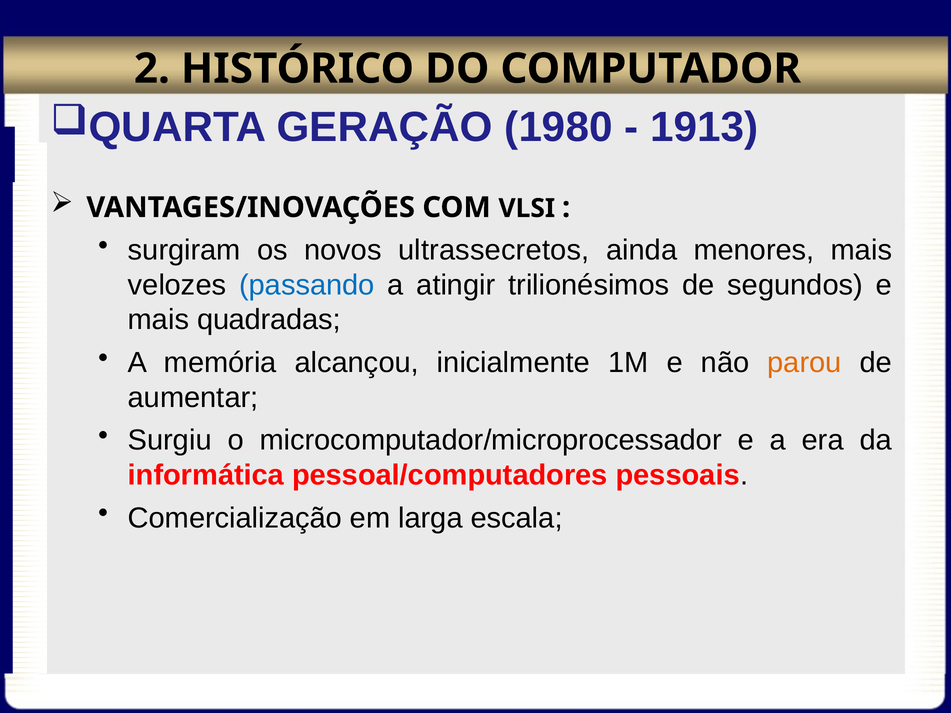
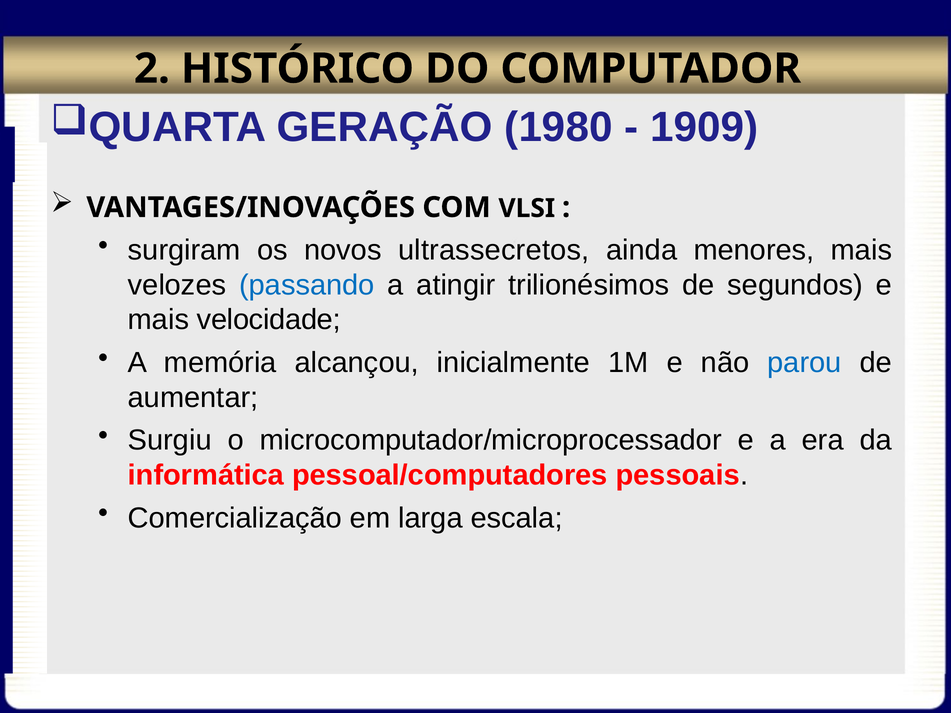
1913: 1913 -> 1909
quadradas: quadradas -> velocidade
parou colour: orange -> blue
